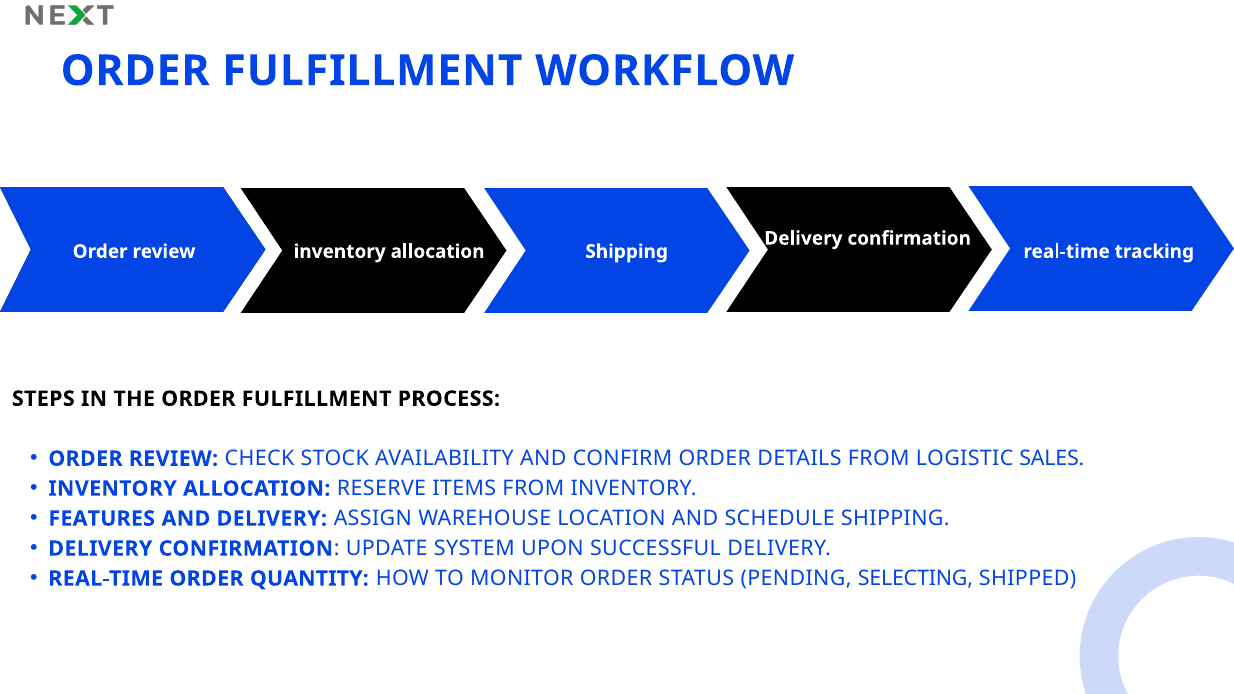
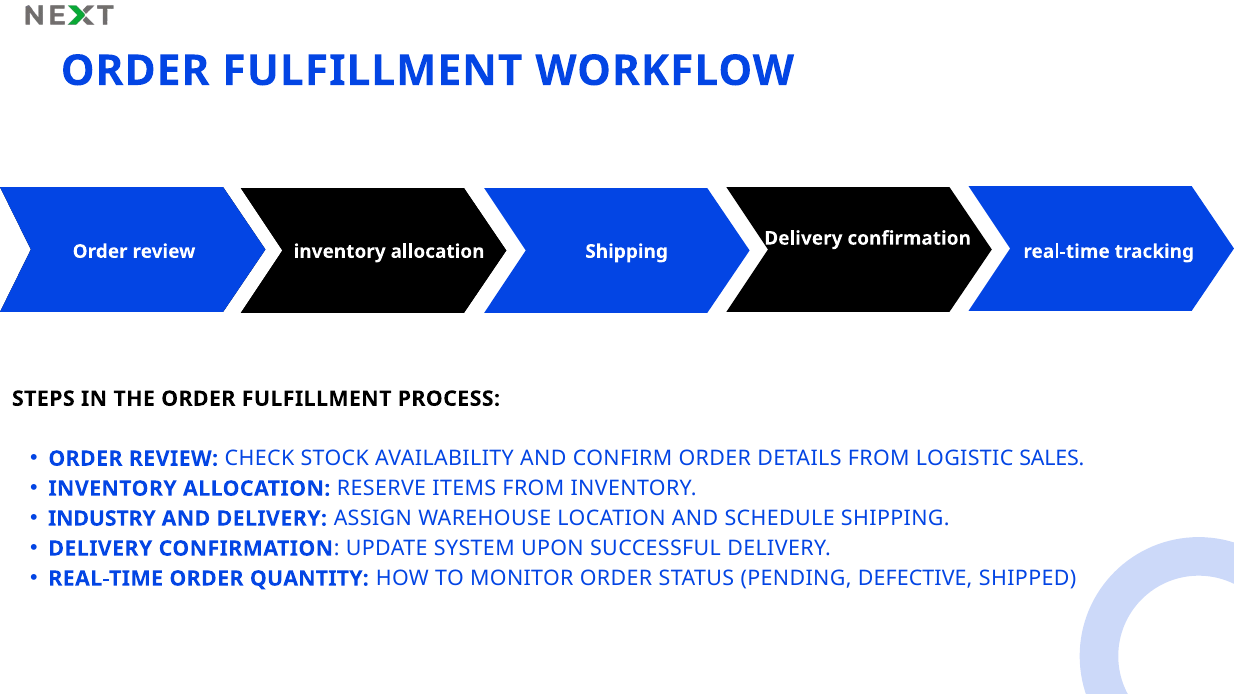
FEATURES: FEATURES -> INDUSTRY
SELECTING: SELECTING -> DEFECTIVE
